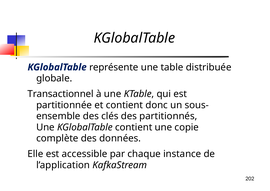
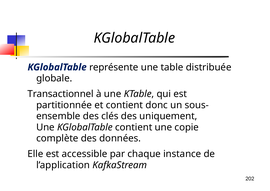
partitionnés: partitionnés -> uniquement
